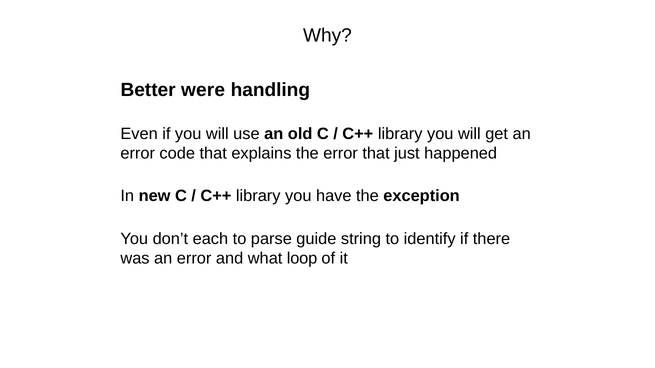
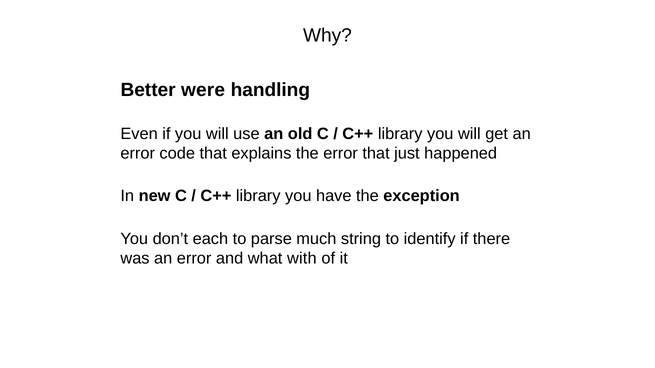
guide: guide -> much
loop: loop -> with
